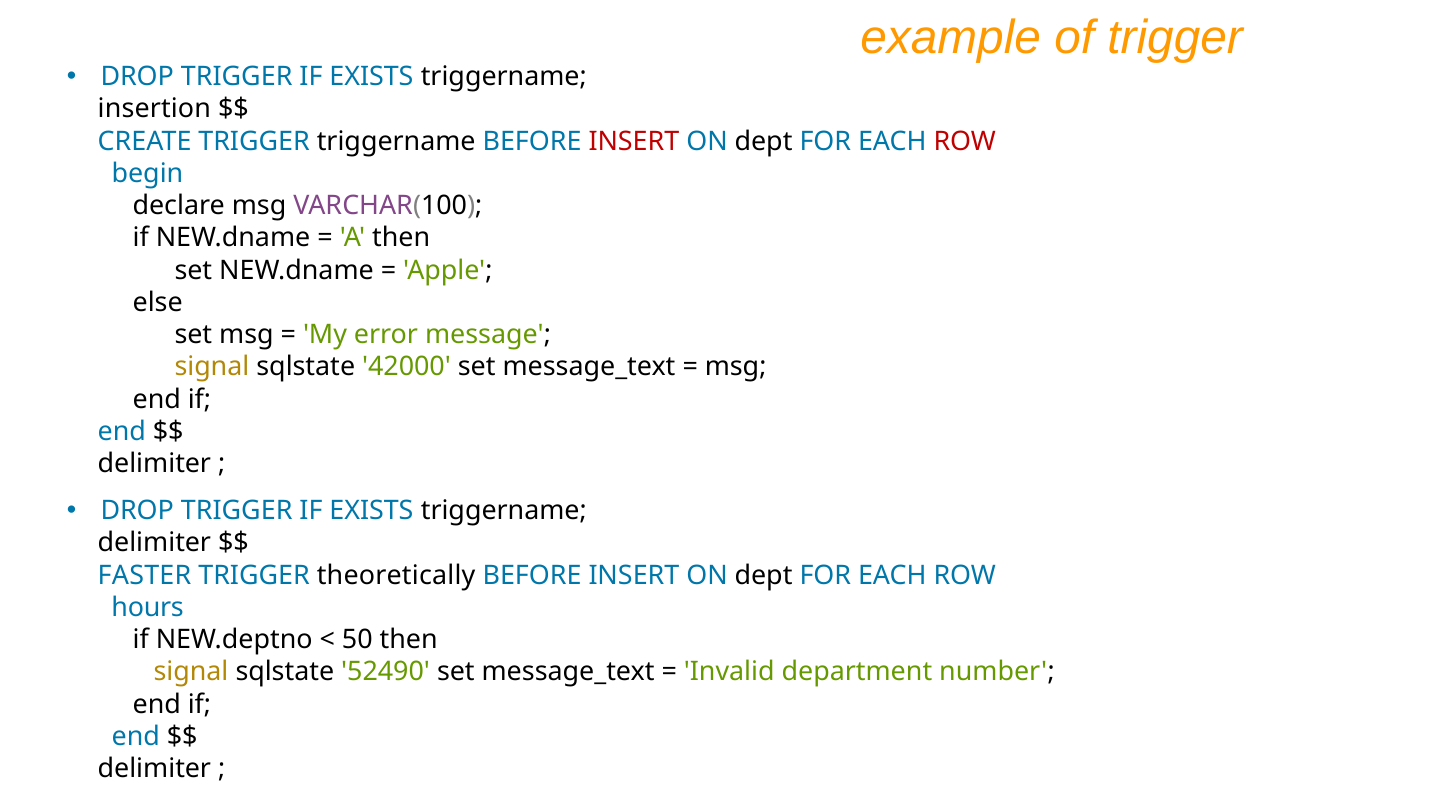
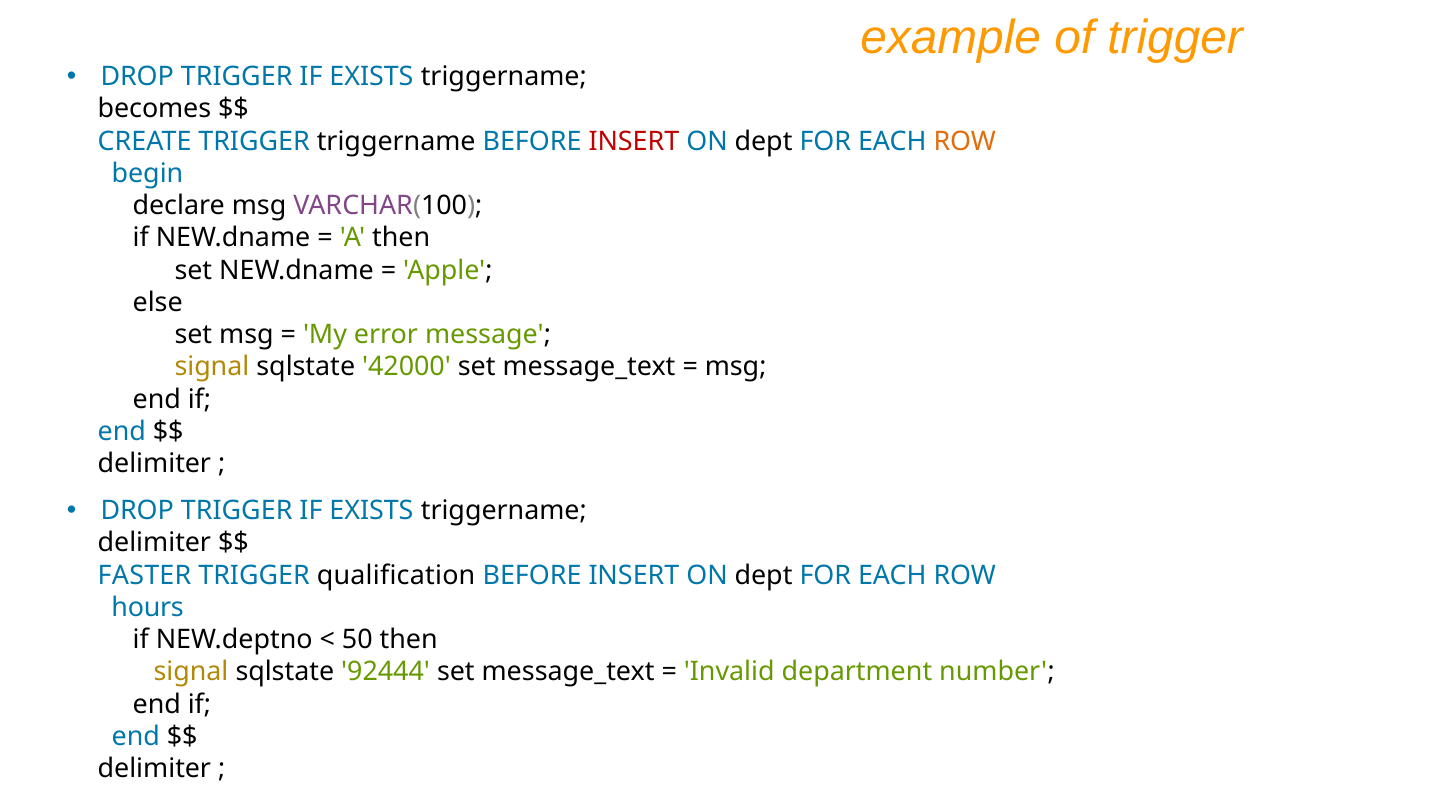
insertion: insertion -> becomes
ROW at (965, 141) colour: red -> orange
theoretically: theoretically -> qualification
52490: 52490 -> 92444
